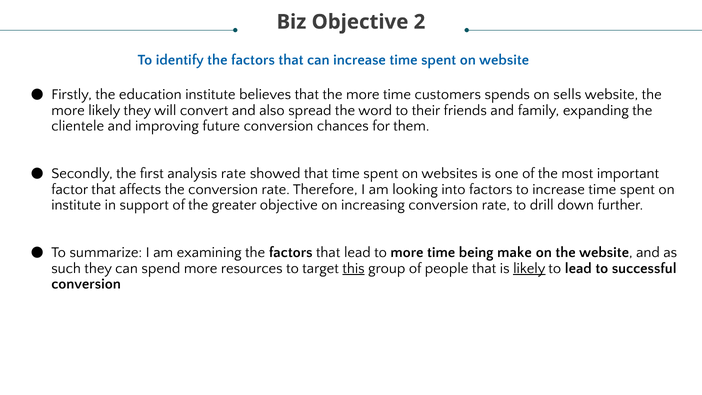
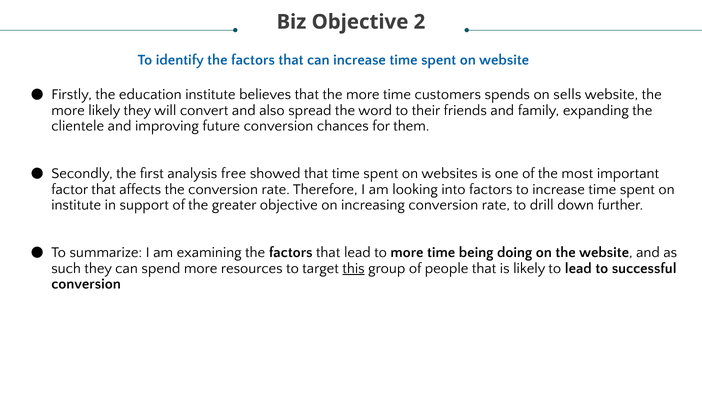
analysis rate: rate -> free
make: make -> doing
likely at (529, 268) underline: present -> none
